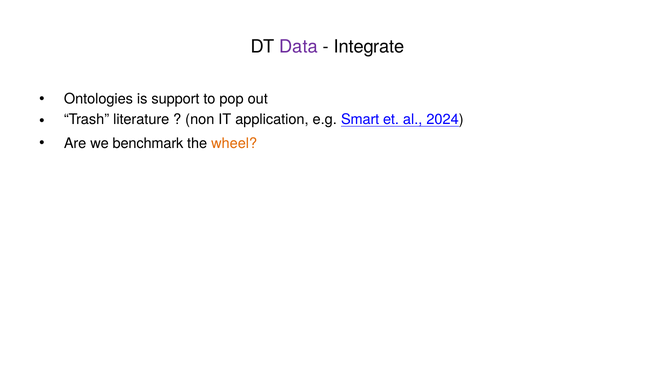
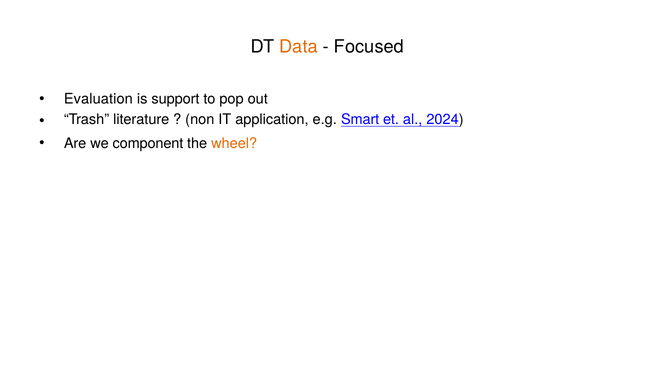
Data colour: purple -> orange
Integrate: Integrate -> Focused
Ontologies: Ontologies -> Evaluation
benchmark: benchmark -> component
